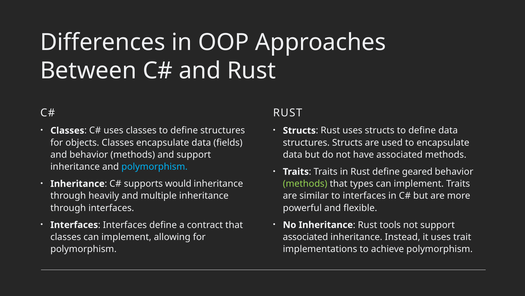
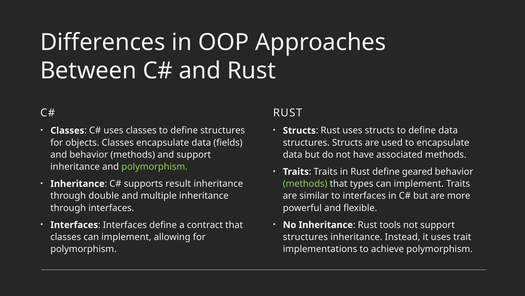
polymorphism at (154, 166) colour: light blue -> light green
would: would -> result
heavily: heavily -> double
associated at (305, 236): associated -> structures
